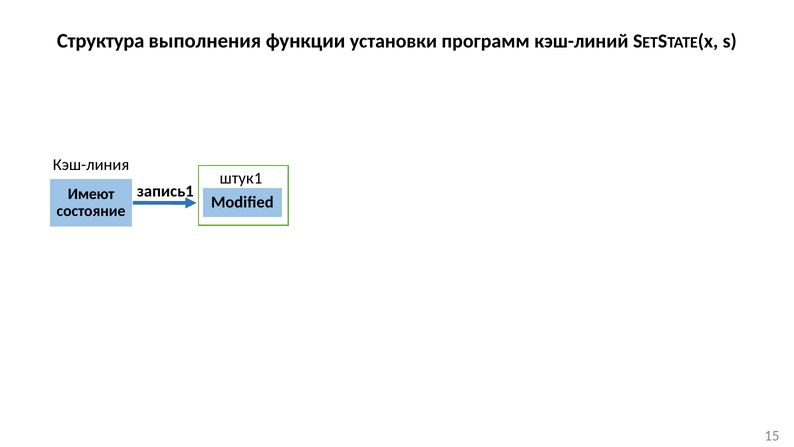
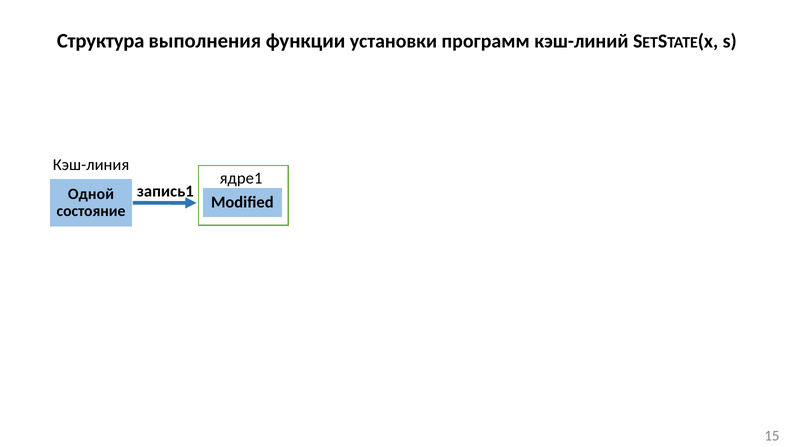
штук1: штук1 -> ядре1
Имеют: Имеют -> Одной
